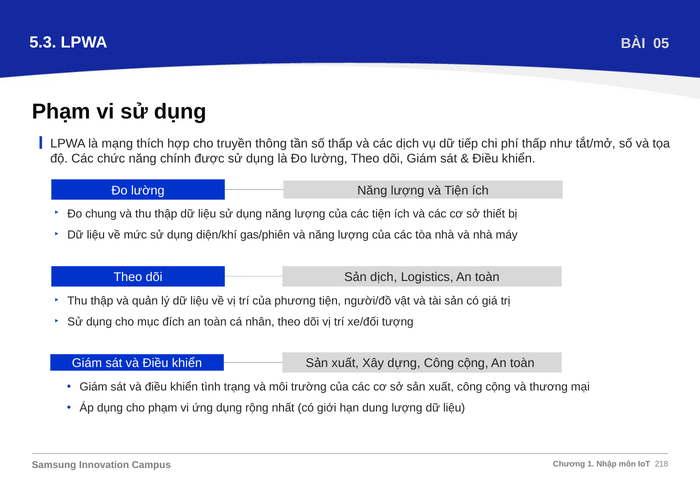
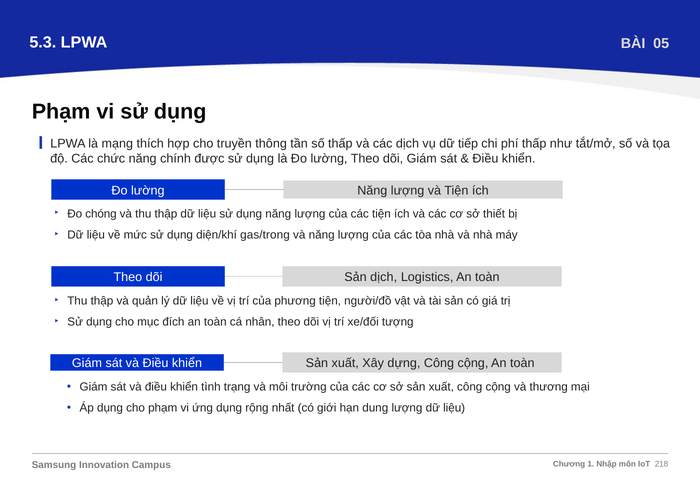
chung: chung -> chóng
gas/phiên: gas/phiên -> gas/trong
